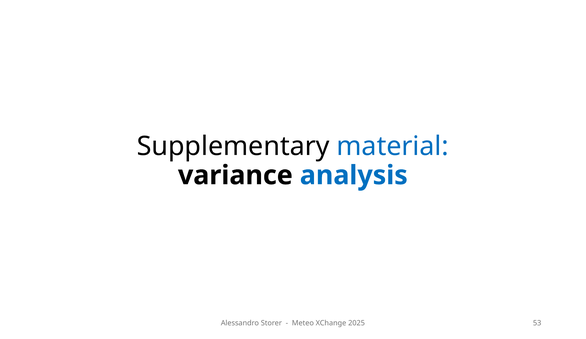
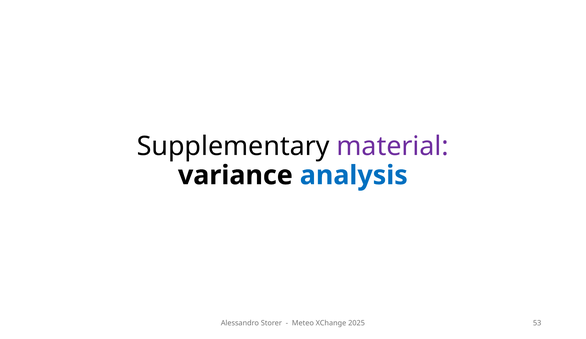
material colour: blue -> purple
